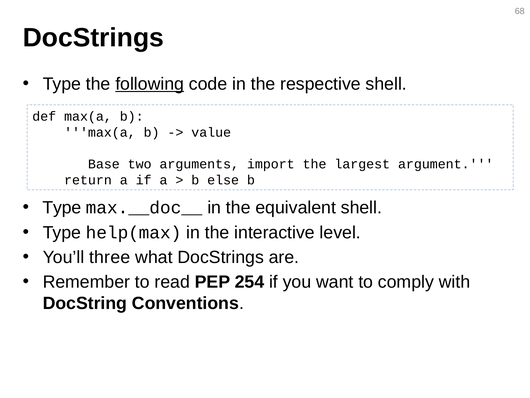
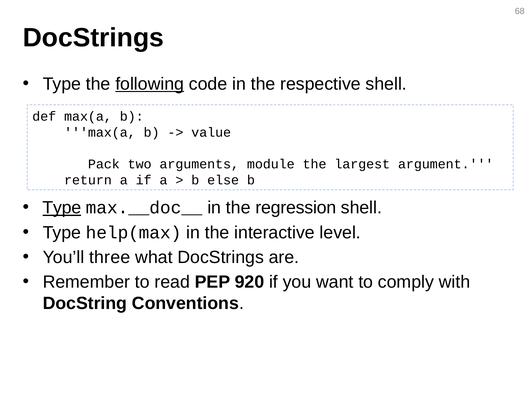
Base: Base -> Pack
import: import -> module
Type at (62, 207) underline: none -> present
equivalent: equivalent -> regression
254: 254 -> 920
